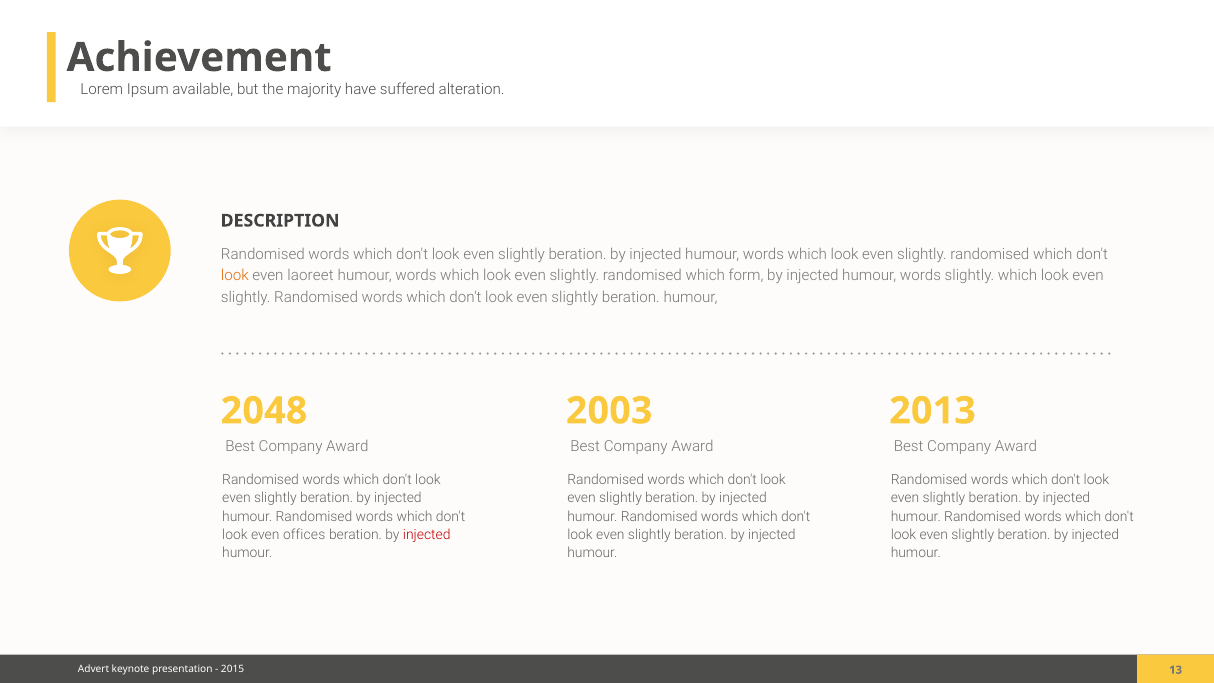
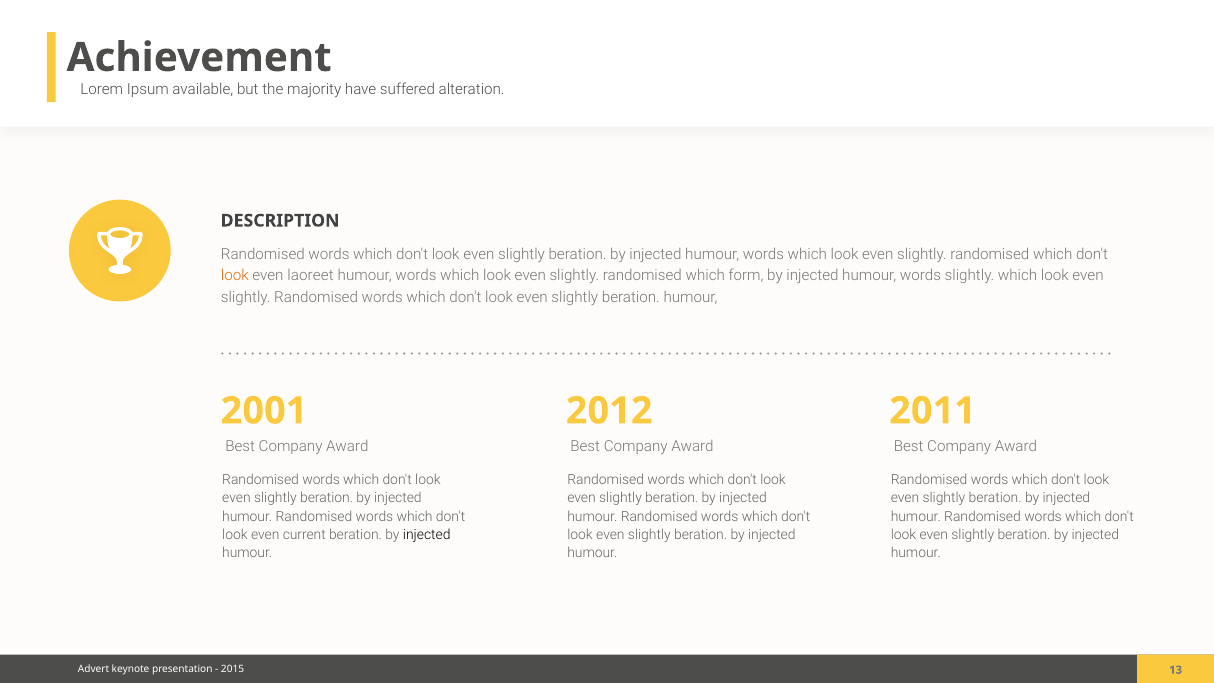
2048: 2048 -> 2001
2003: 2003 -> 2012
2013: 2013 -> 2011
offices: offices -> current
injected at (427, 535) colour: red -> black
